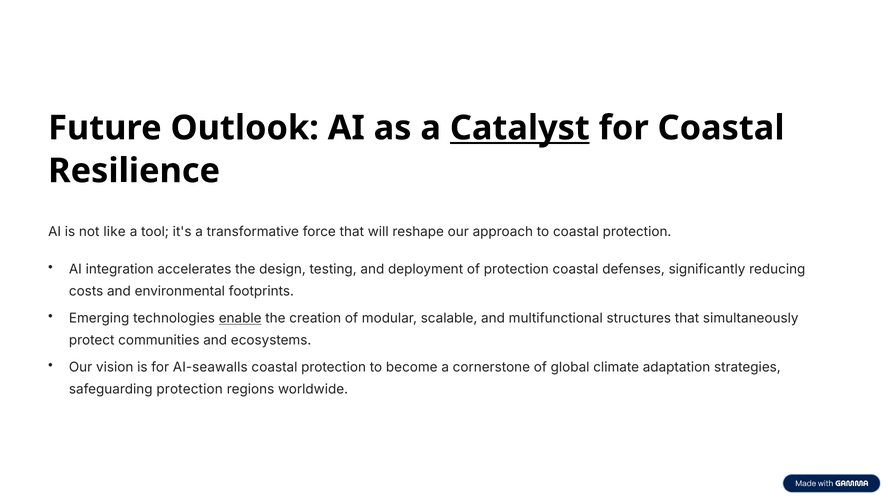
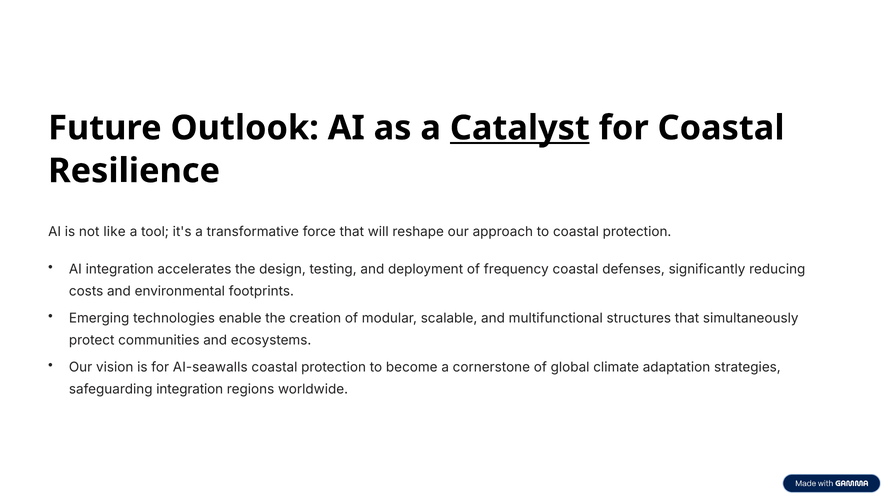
of protection: protection -> frequency
enable underline: present -> none
safeguarding protection: protection -> integration
